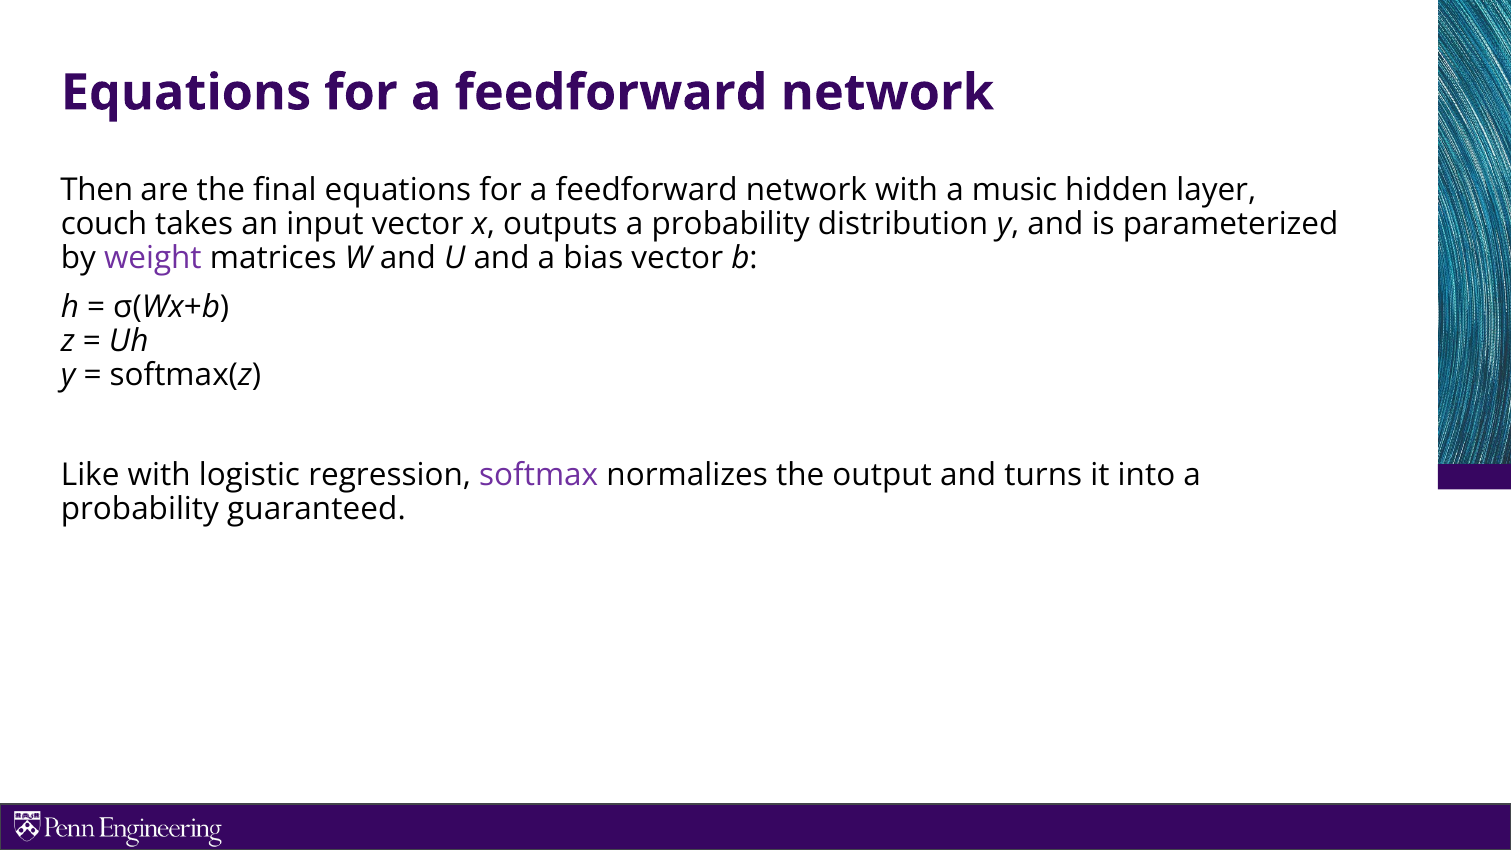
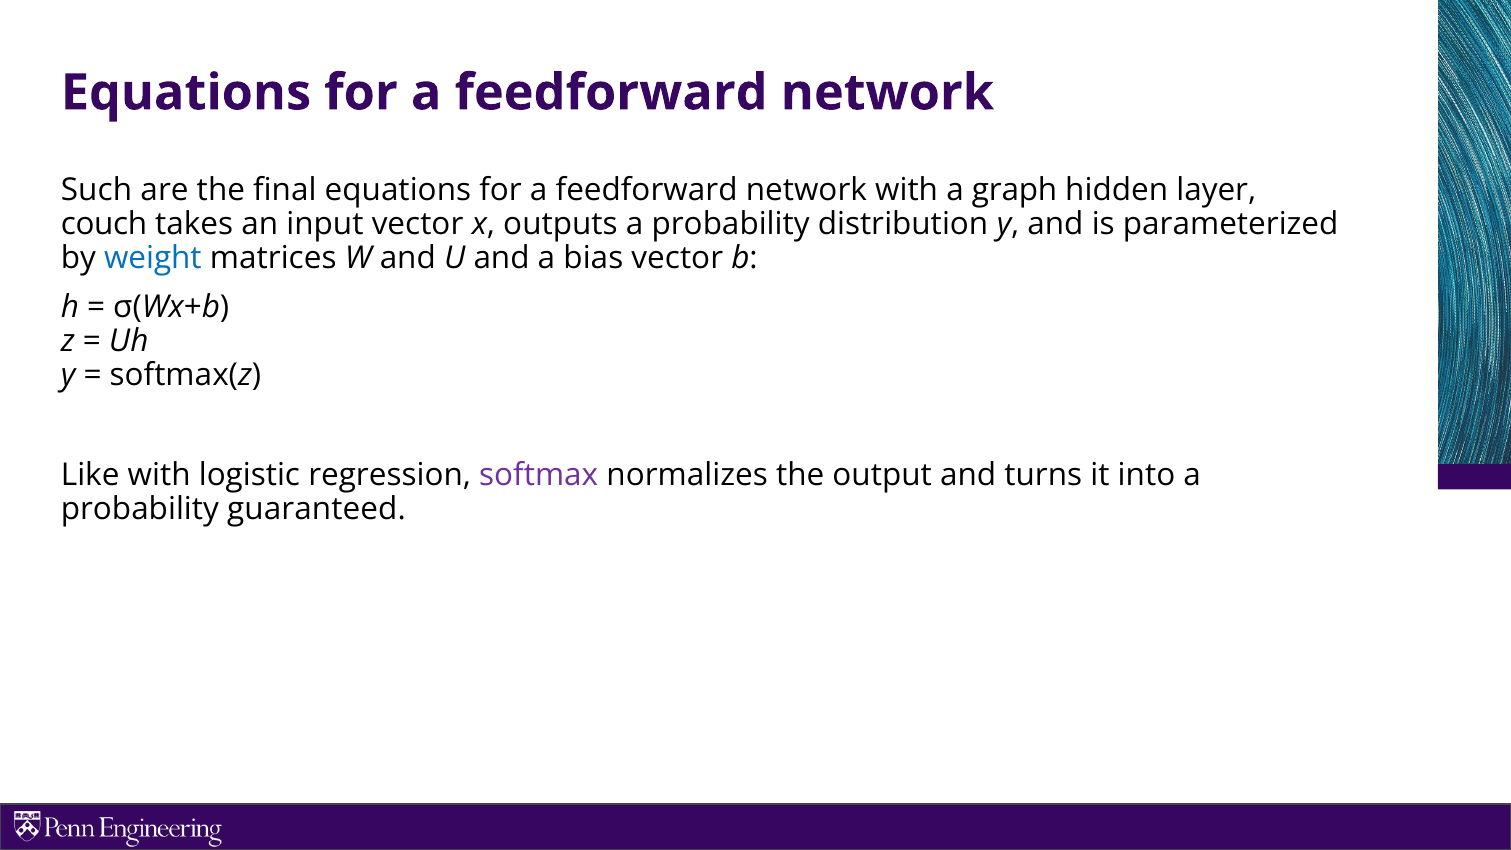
Then: Then -> Such
music: music -> graph
weight colour: purple -> blue
